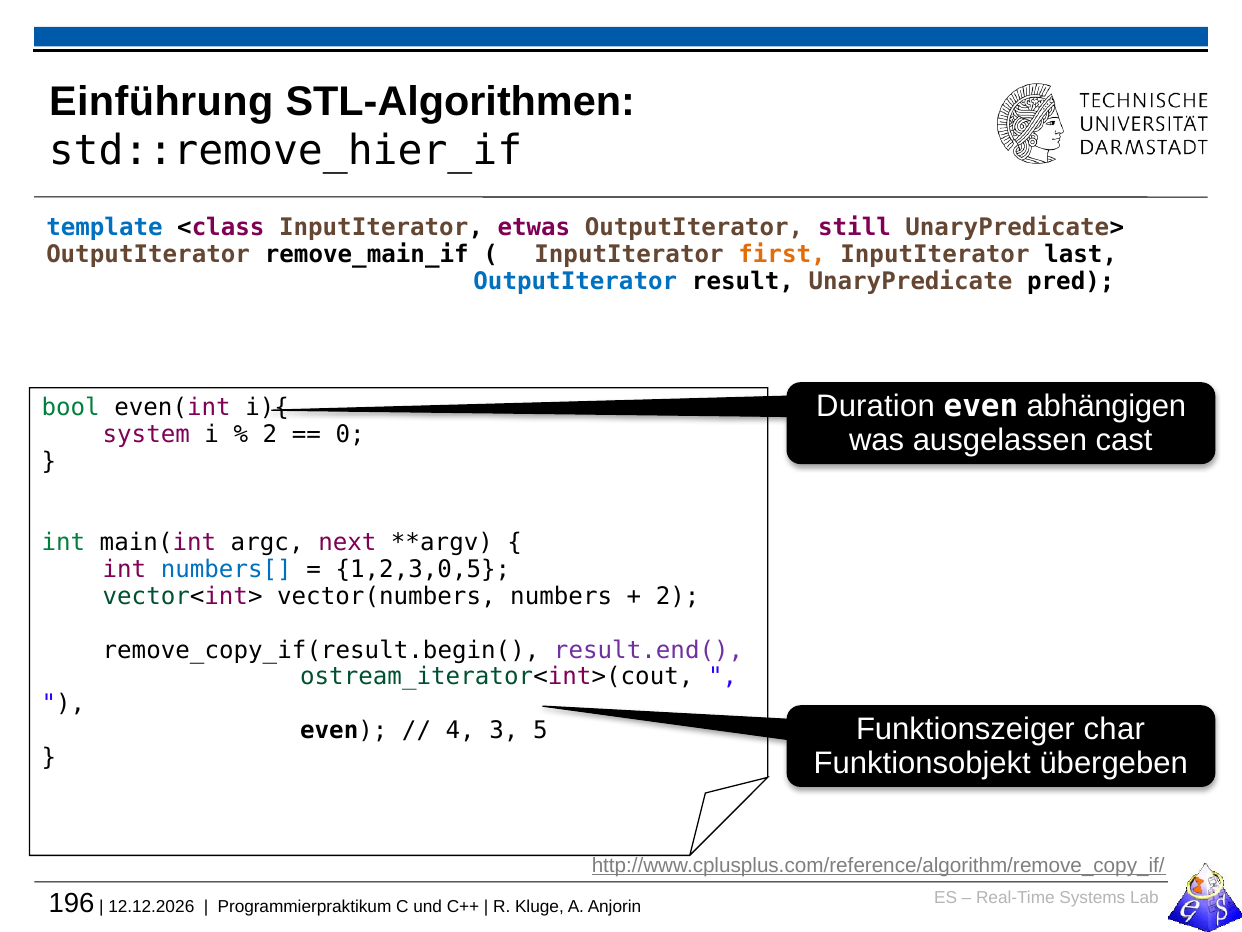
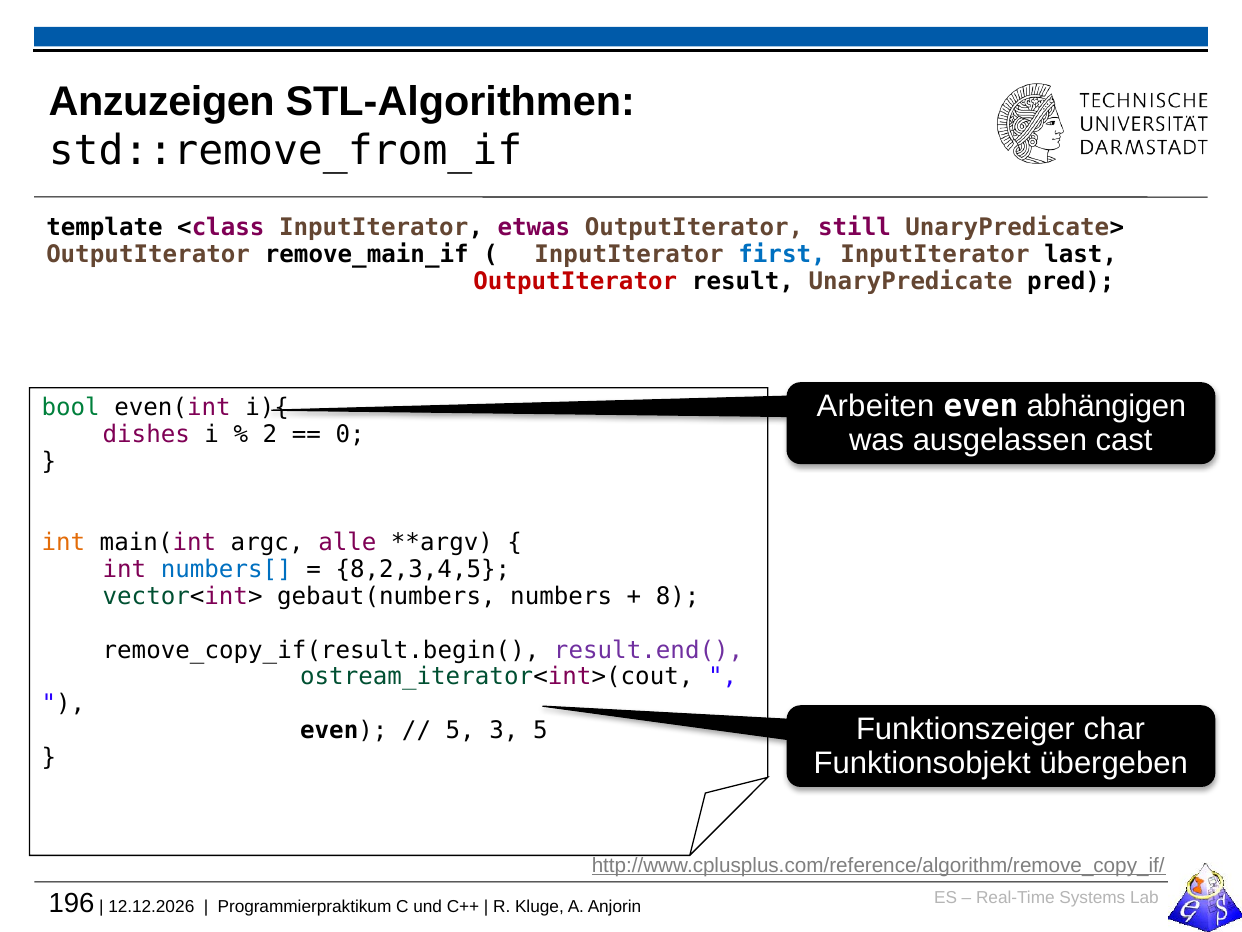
Einführung: Einführung -> Anzuzeigen
std::remove_hier_if: std::remove_hier_if -> std::remove_from_if
template colour: blue -> black
first colour: orange -> blue
OutputIterator at (575, 281) colour: blue -> red
Duration: Duration -> Arbeiten
system: system -> dishes
int at (63, 542) colour: green -> orange
next: next -> alle
1,2,3,0,5: 1,2,3,0,5 -> 8,2,3,4,5
vector(numbers: vector(numbers -> gebaut(numbers
2 at (678, 596): 2 -> 8
4 at (460, 731): 4 -> 5
